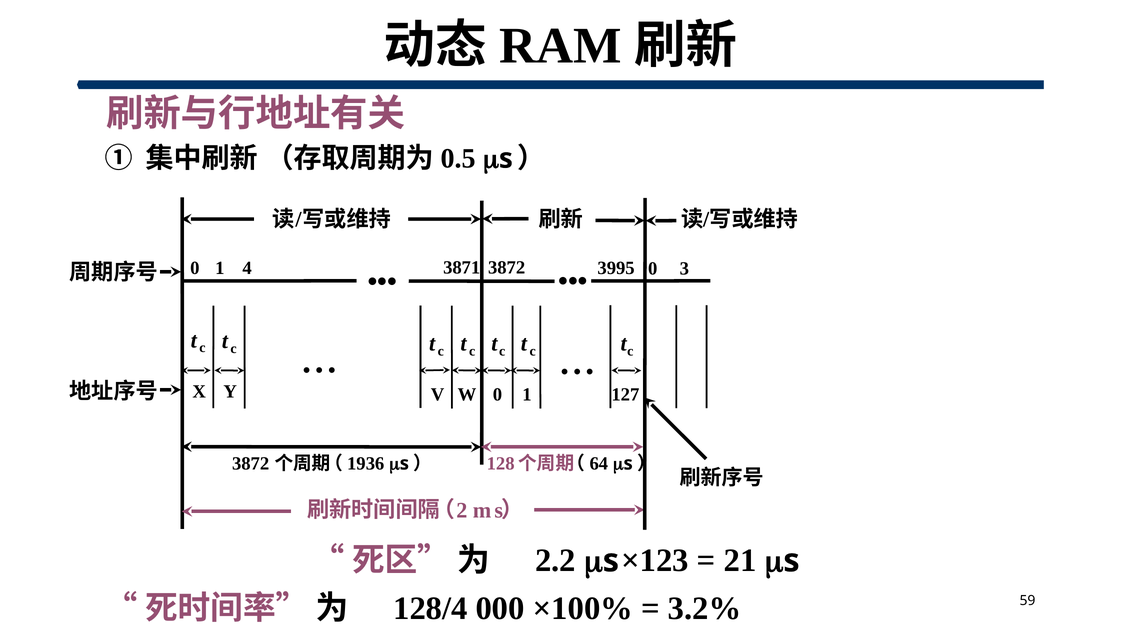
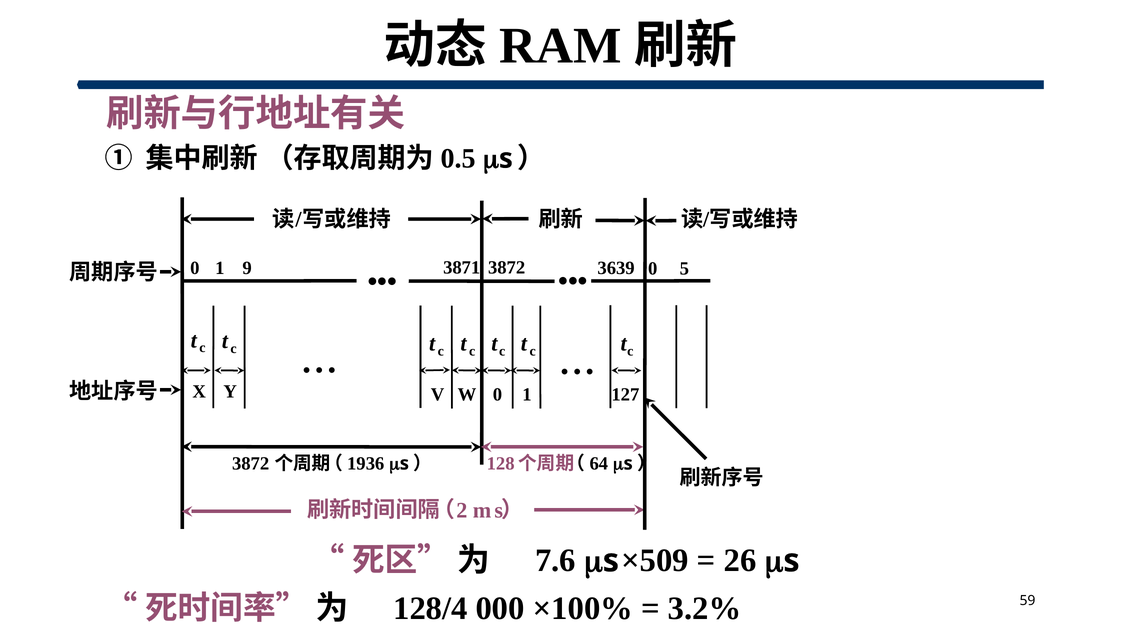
4: 4 -> 9
3995: 3995 -> 3639
3: 3 -> 5
2.2: 2.2 -> 7.6
×123: ×123 -> ×509
21: 21 -> 26
